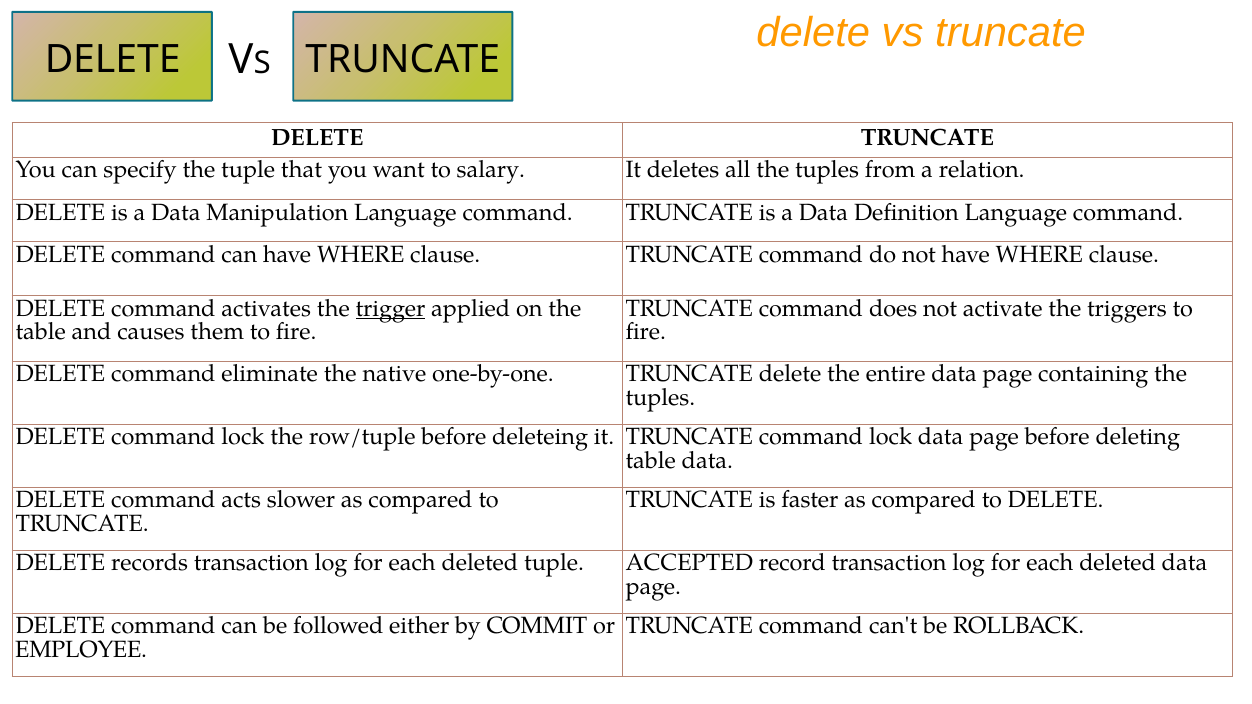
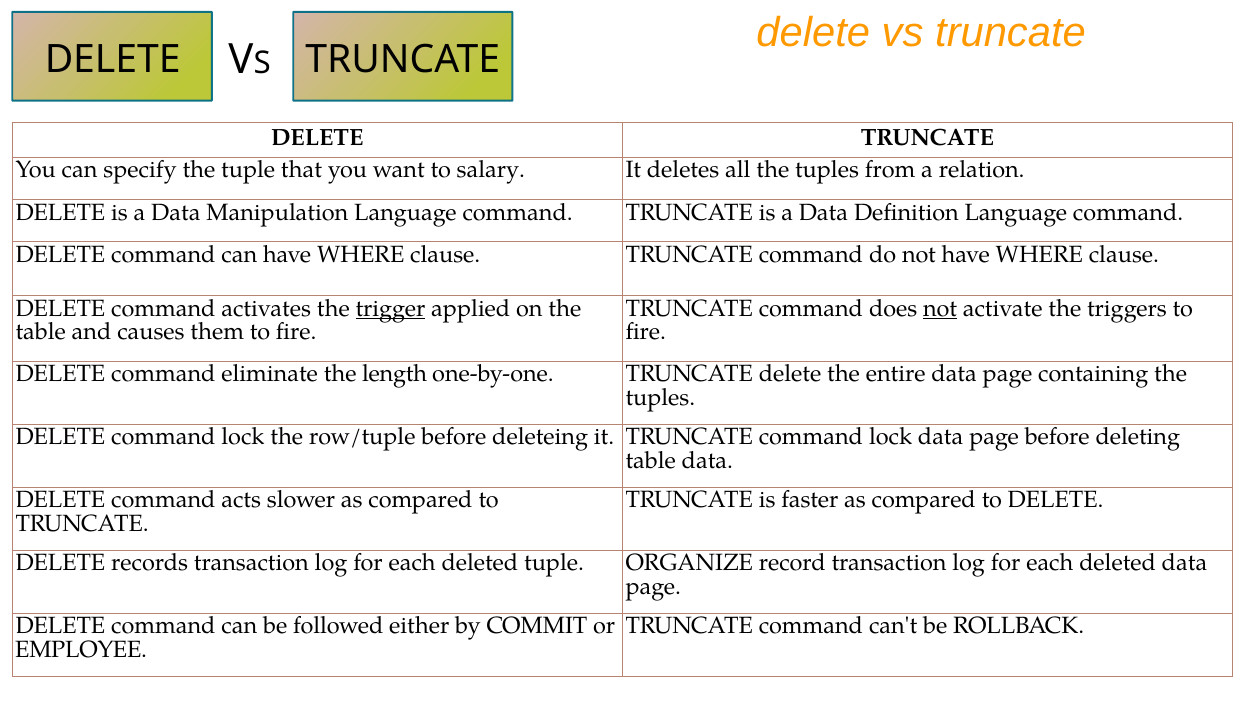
not at (940, 308) underline: none -> present
native: native -> length
ACCEPTED: ACCEPTED -> ORGANIZE
